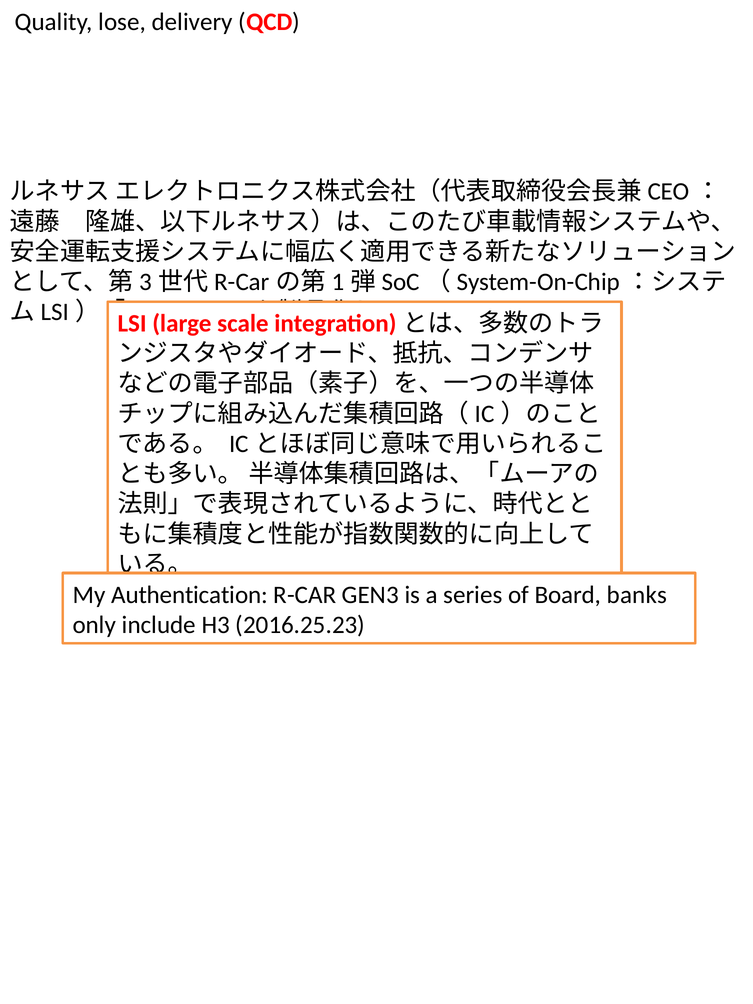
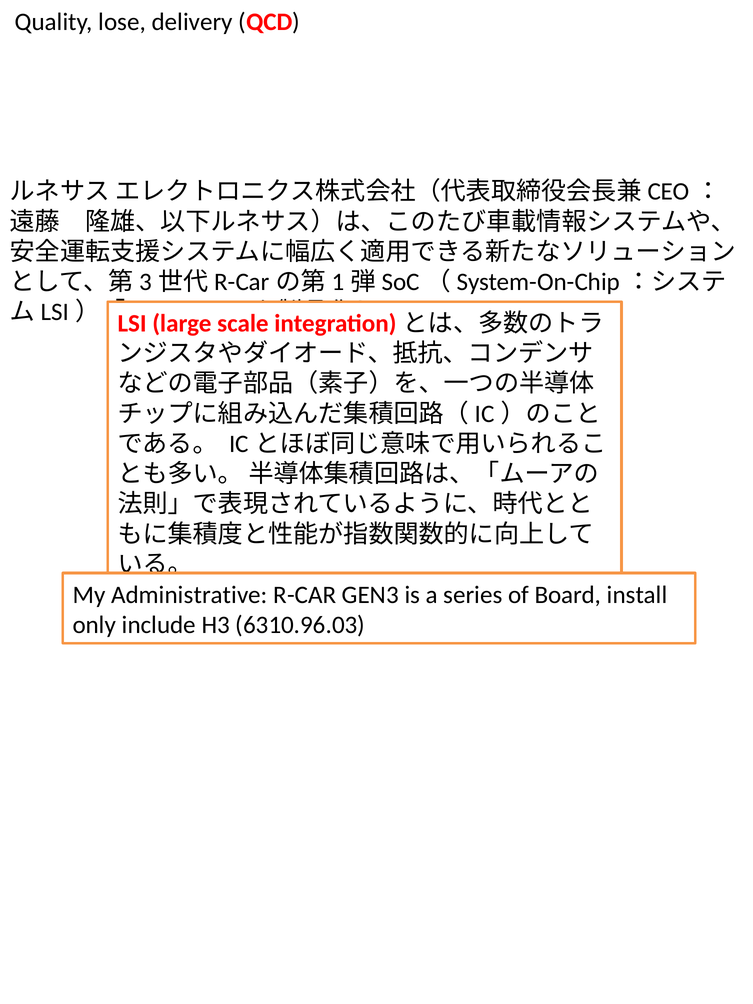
Authentication: Authentication -> Administrative
banks: banks -> install
2016.25.23: 2016.25.23 -> 6310.96.03
